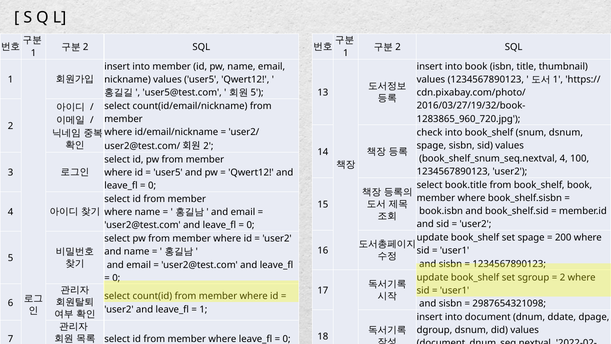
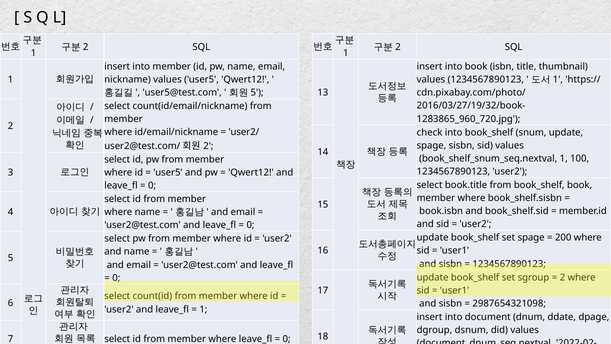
snum dsnum: dsnum -> update
4 at (564, 158): 4 -> 1
